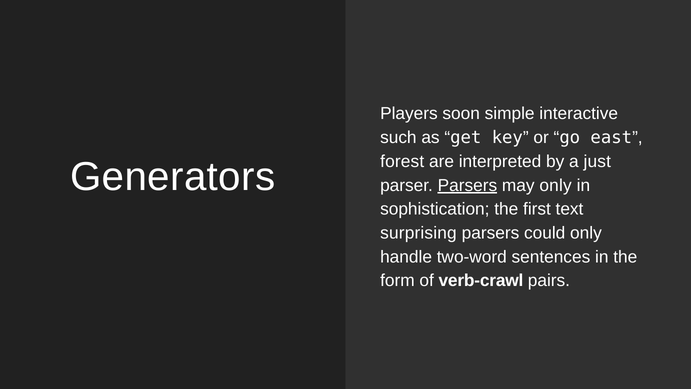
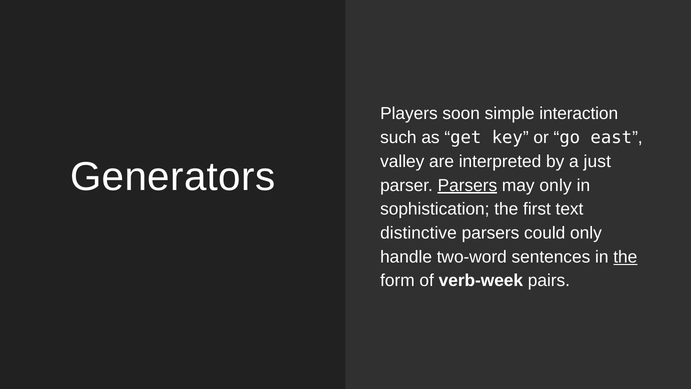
interactive: interactive -> interaction
forest: forest -> valley
surprising: surprising -> distinctive
the at (625, 257) underline: none -> present
verb-crawl: verb-crawl -> verb-week
